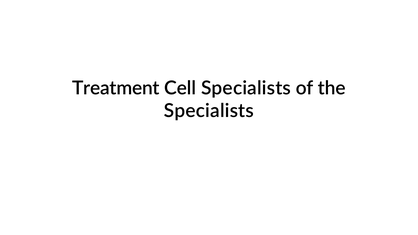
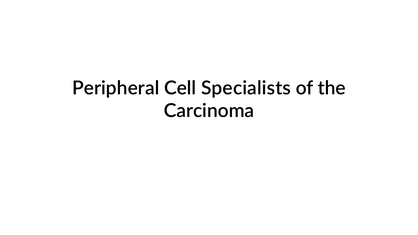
Treatment: Treatment -> Peripheral
Specialists at (209, 111): Specialists -> Carcinoma
